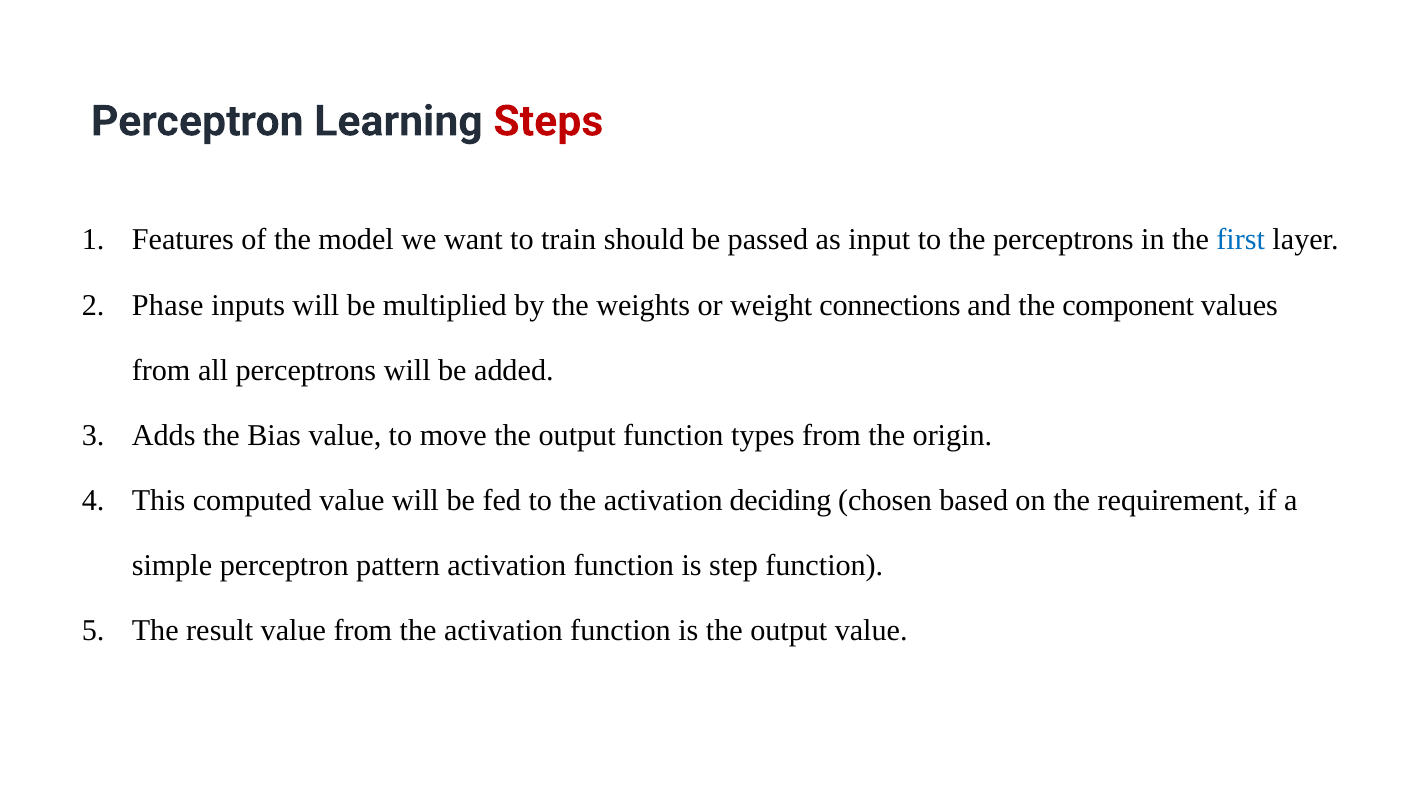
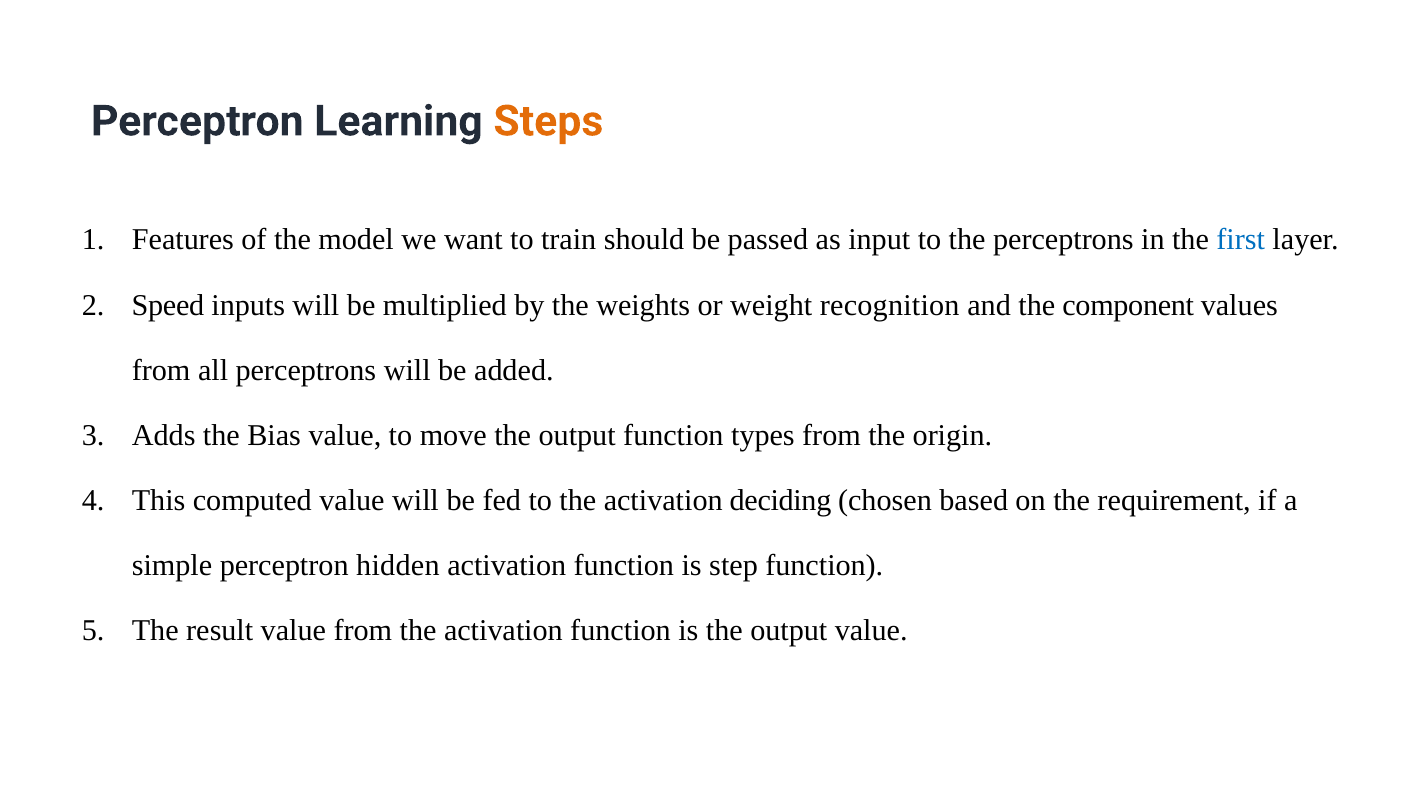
Steps colour: red -> orange
Phase: Phase -> Speed
connections: connections -> recognition
pattern: pattern -> hidden
